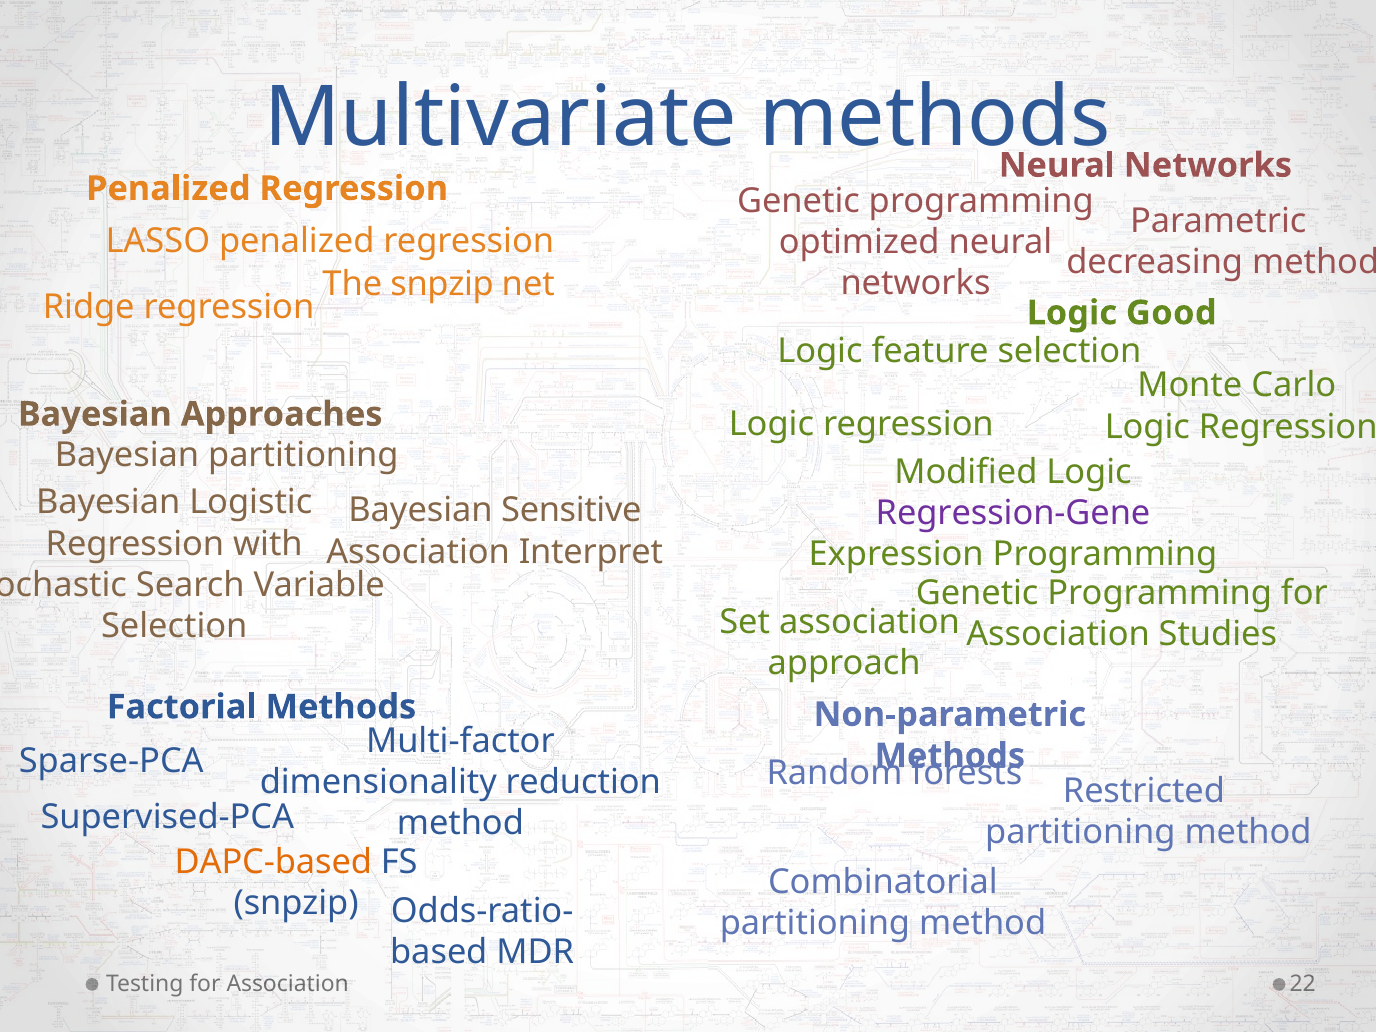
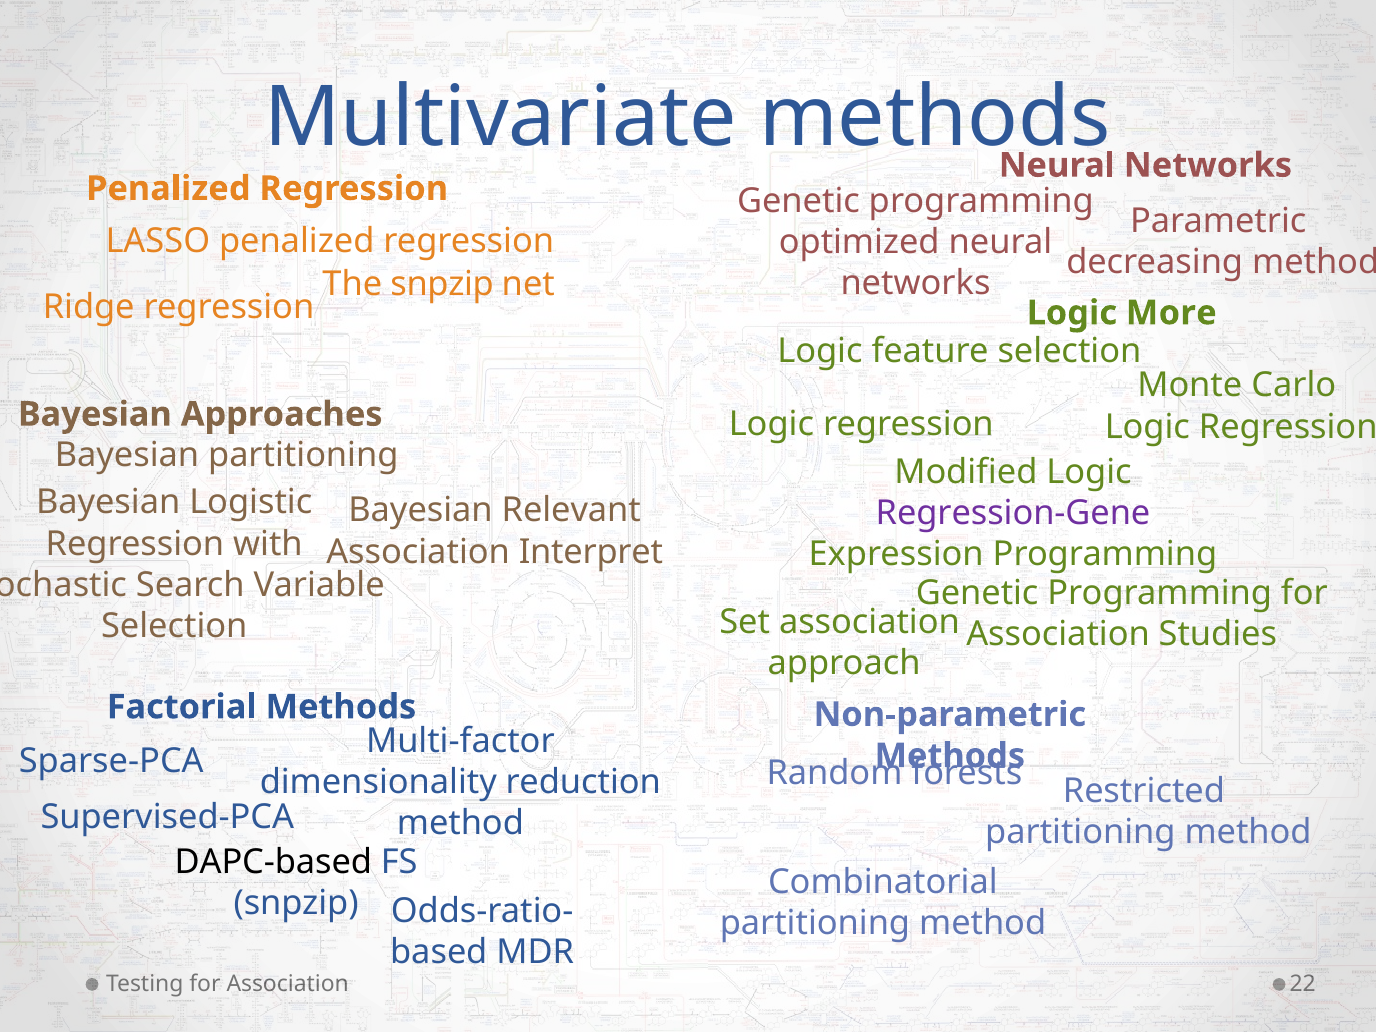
Good: Good -> More
Sensitive: Sensitive -> Relevant
DAPC-based colour: orange -> black
